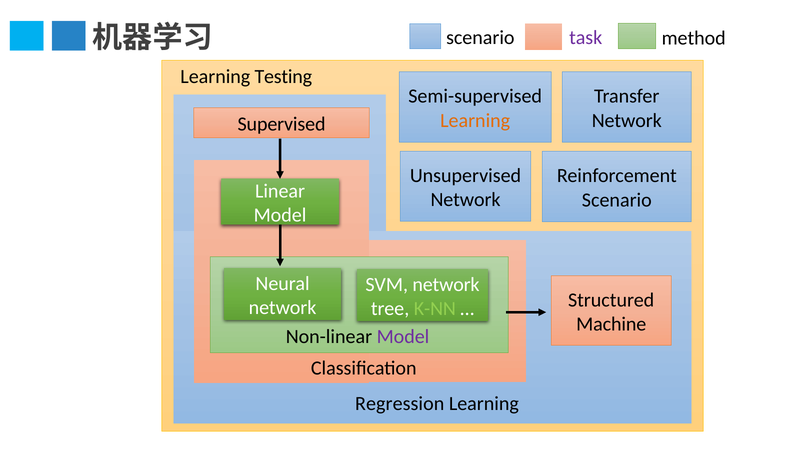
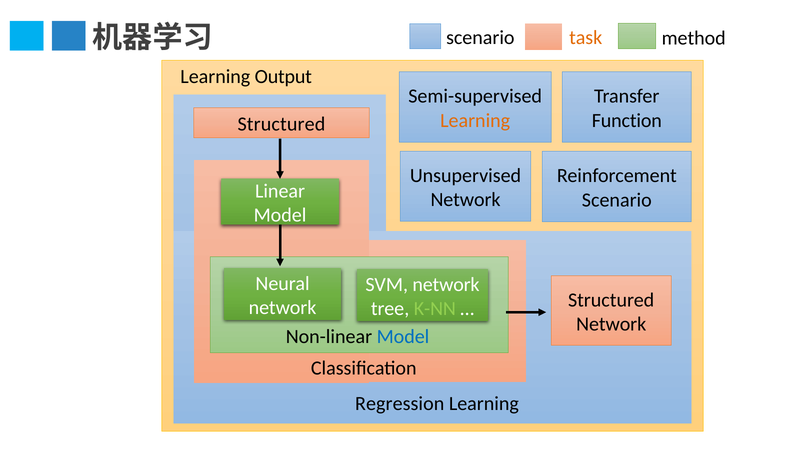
task colour: purple -> orange
Testing: Testing -> Output
Network at (627, 120): Network -> Function
Supervised at (282, 124): Supervised -> Structured
Machine at (611, 324): Machine -> Network
Model at (403, 336) colour: purple -> blue
